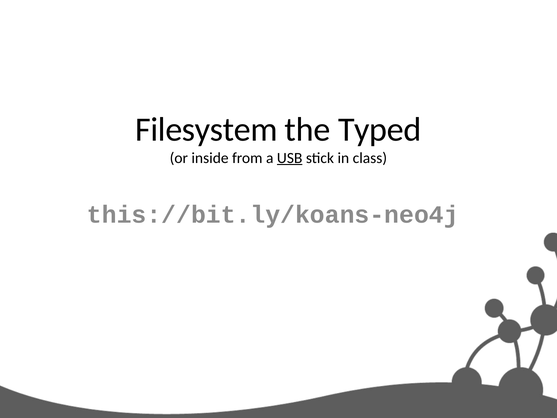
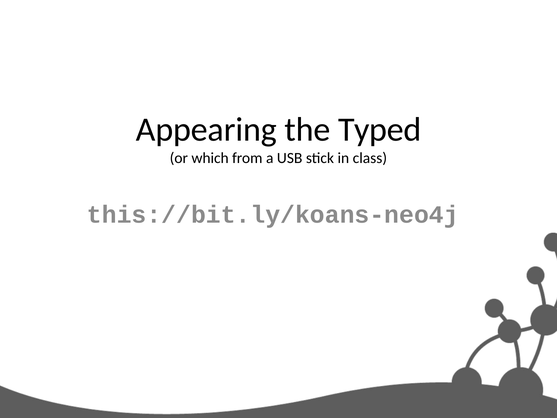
Filesystem: Filesystem -> Appearing
inside: inside -> which
USB underline: present -> none
